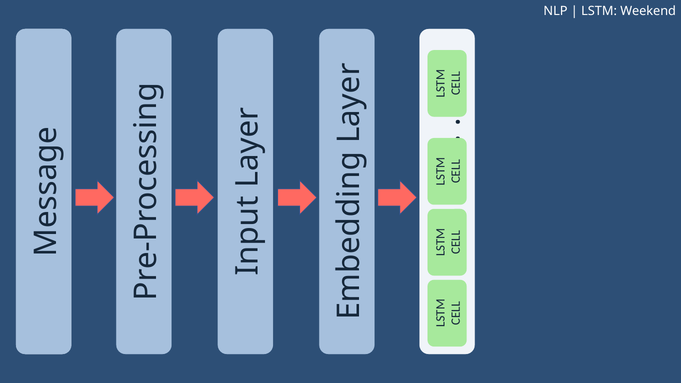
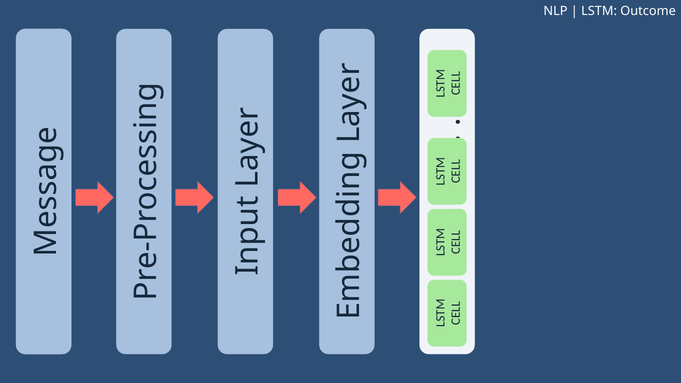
Weekend: Weekend -> Outcome
